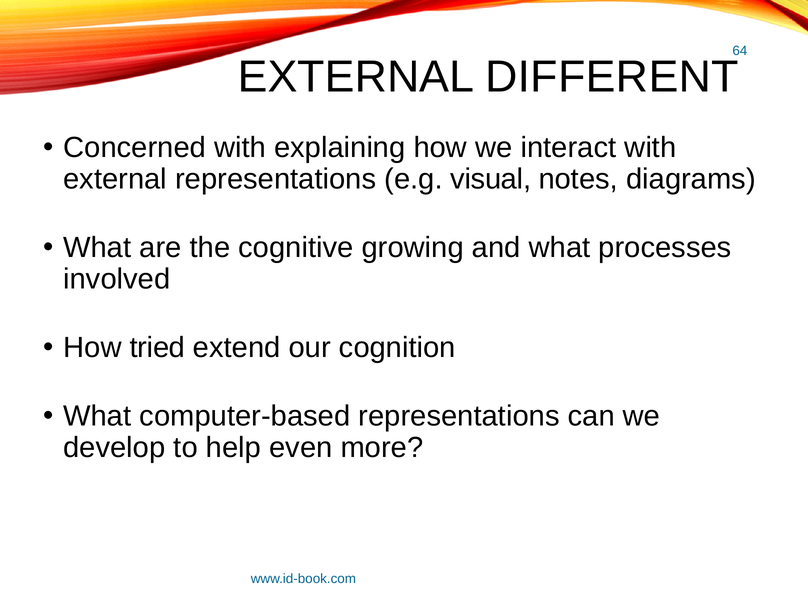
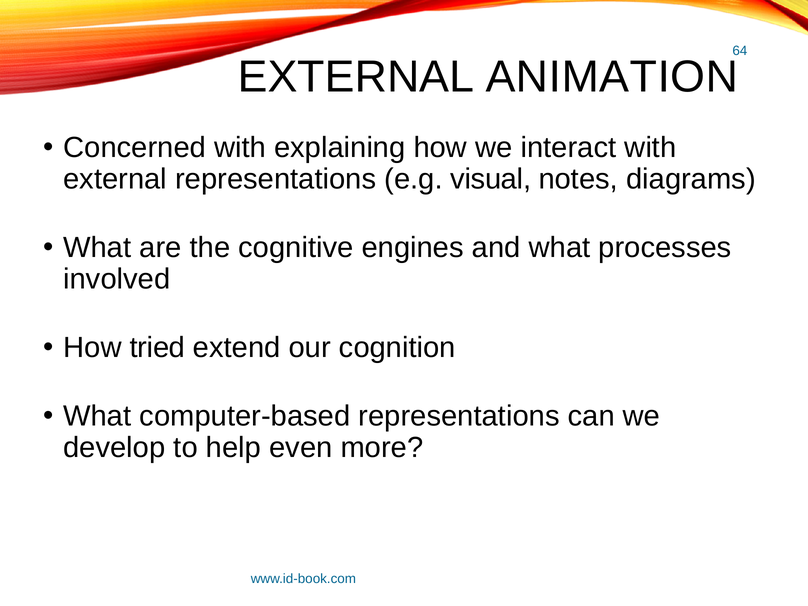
DIFFERENT: DIFFERENT -> ANIMATION
growing: growing -> engines
